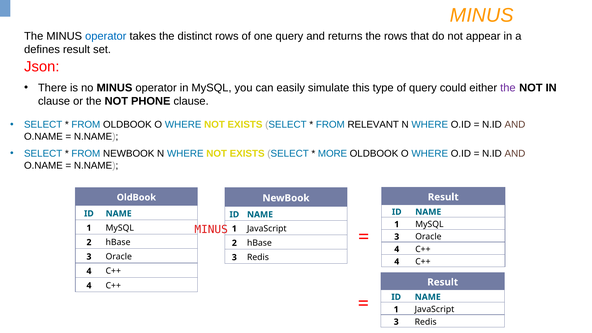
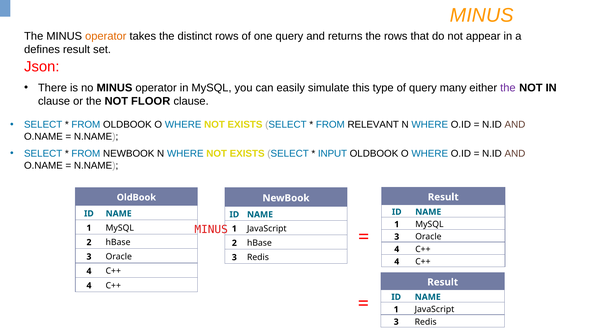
operator at (106, 36) colour: blue -> orange
could: could -> many
PHONE: PHONE -> FLOOR
MORE: MORE -> INPUT
